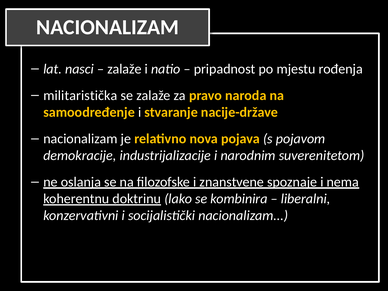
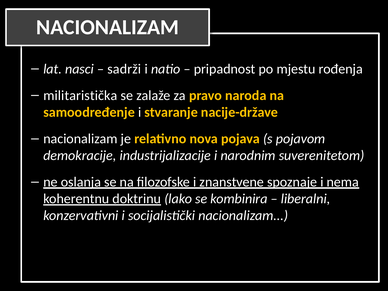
zalaže at (124, 69): zalaže -> sadrži
